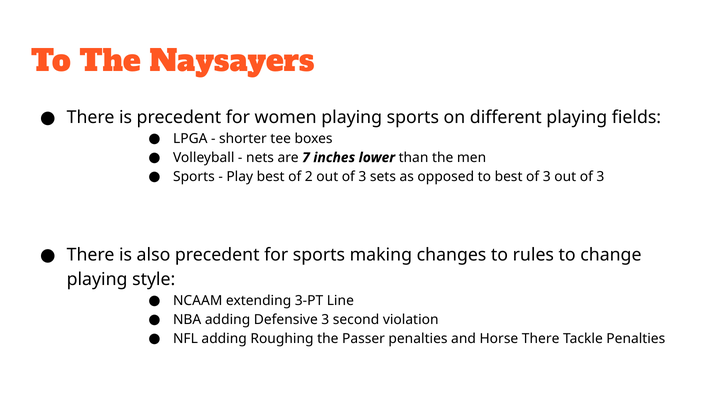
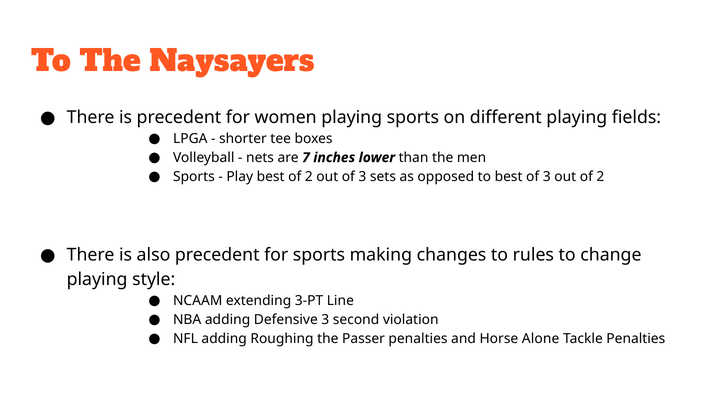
3 out of 3: 3 -> 2
Horse There: There -> Alone
